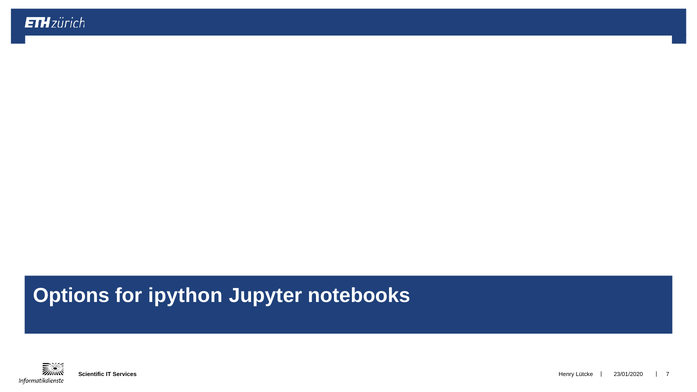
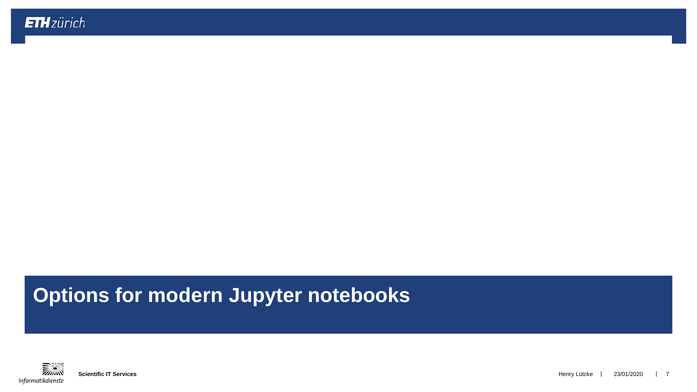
ipython: ipython -> modern
